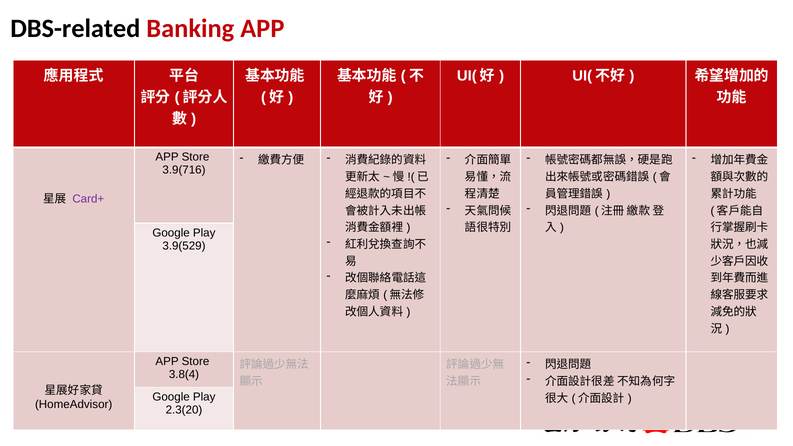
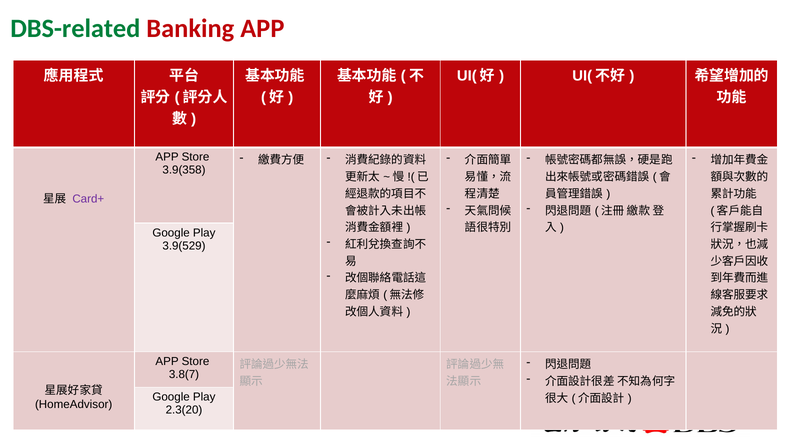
DBS-related colour: black -> green
3.9(716: 3.9(716 -> 3.9(358
3.8(4: 3.8(4 -> 3.8(7
